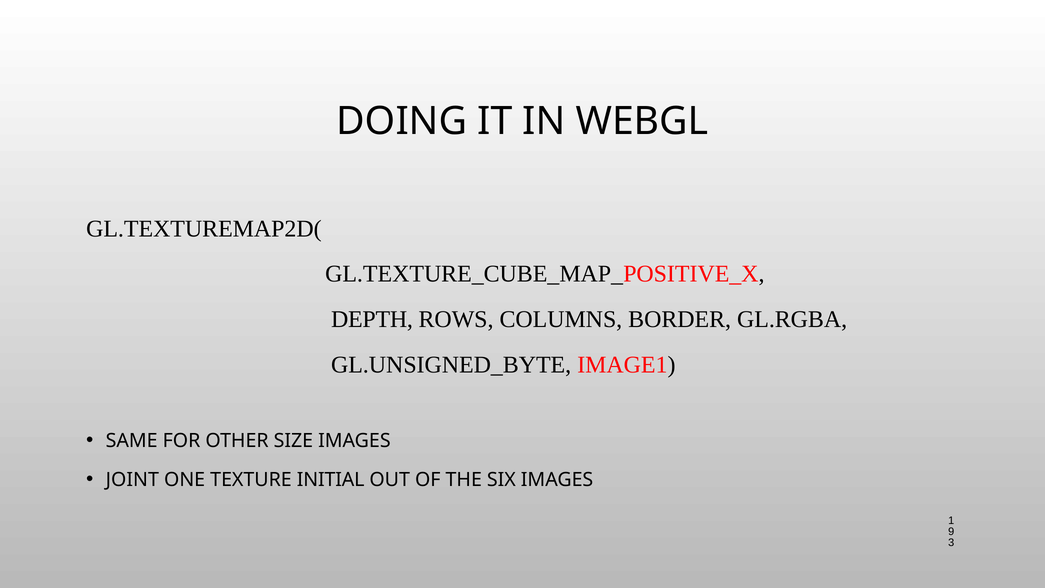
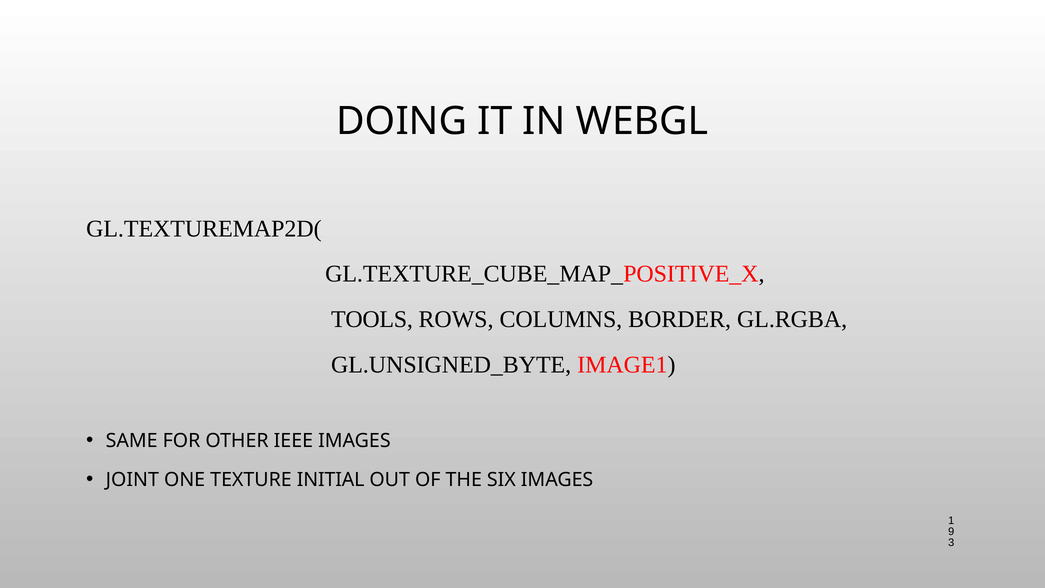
DEPTH: DEPTH -> TOOLS
SIZE: SIZE -> IEEE
